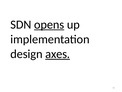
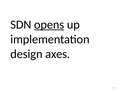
axes underline: present -> none
